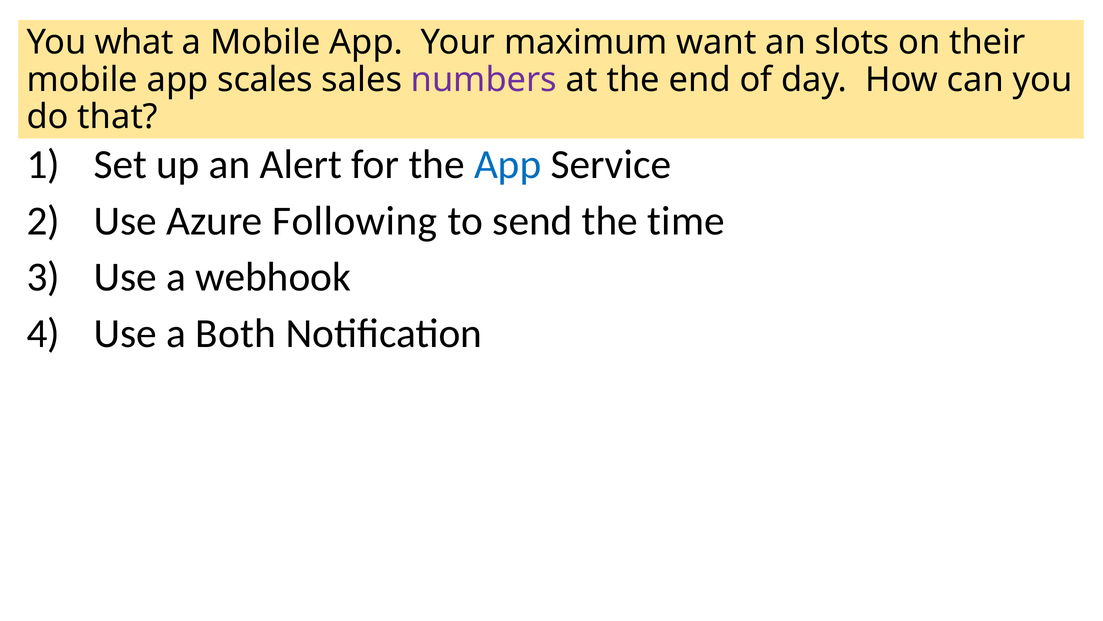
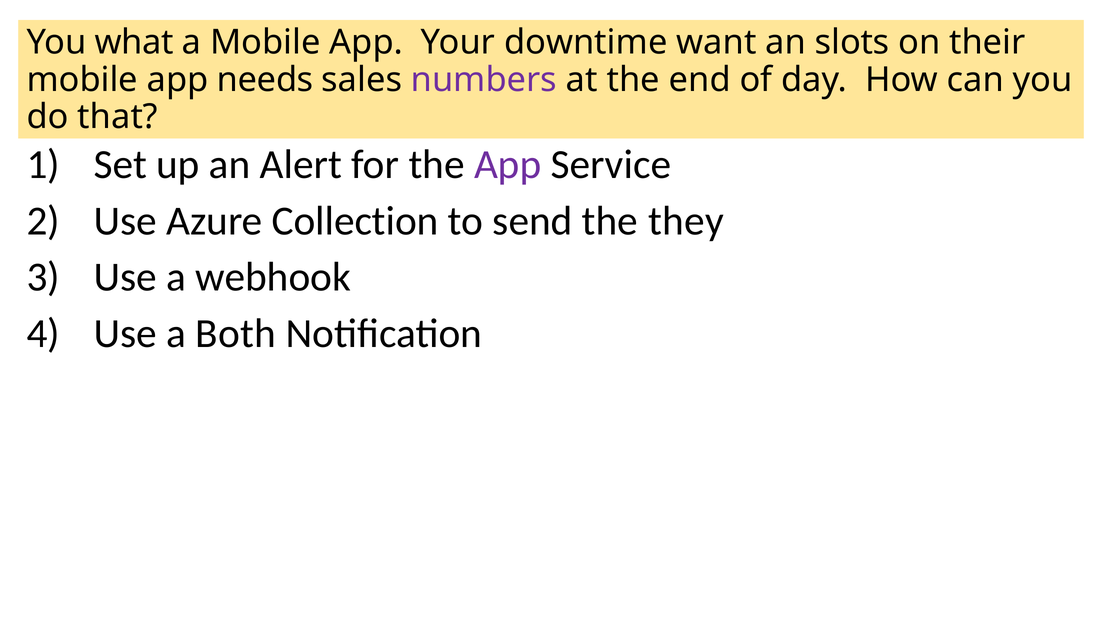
maximum: maximum -> downtime
scales: scales -> needs
App at (508, 165) colour: blue -> purple
Following: Following -> Collection
time: time -> they
